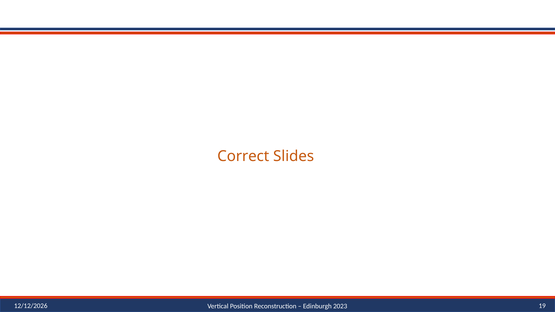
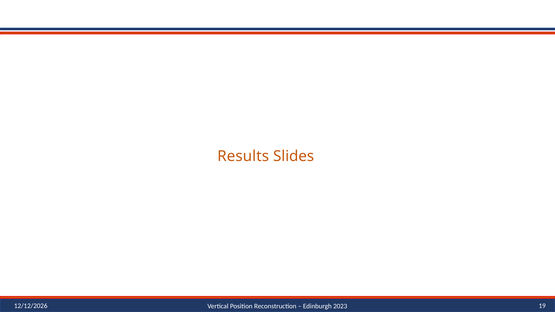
Correct: Correct -> Results
